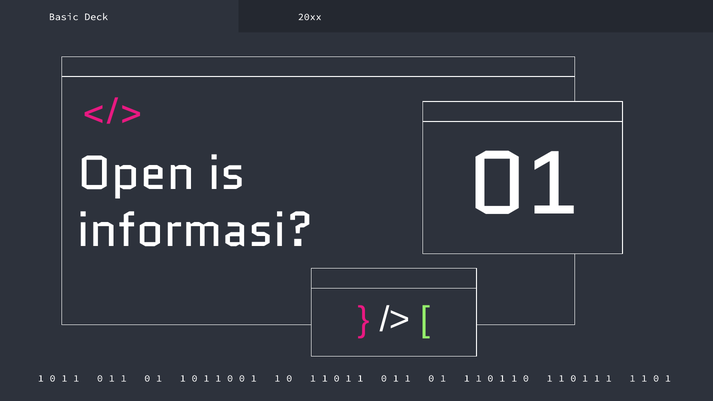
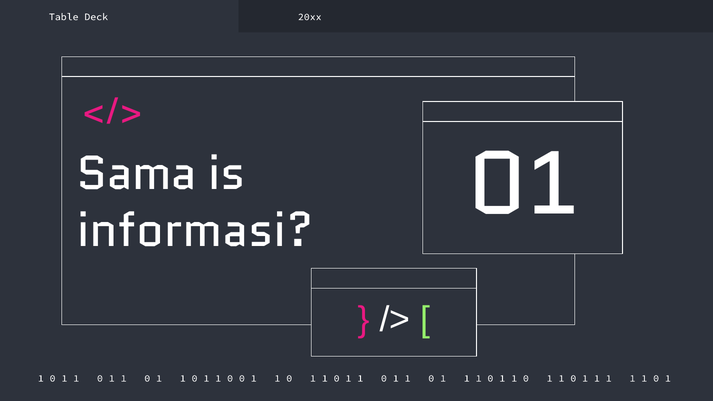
Basic: Basic -> Table
Open: Open -> Sama
